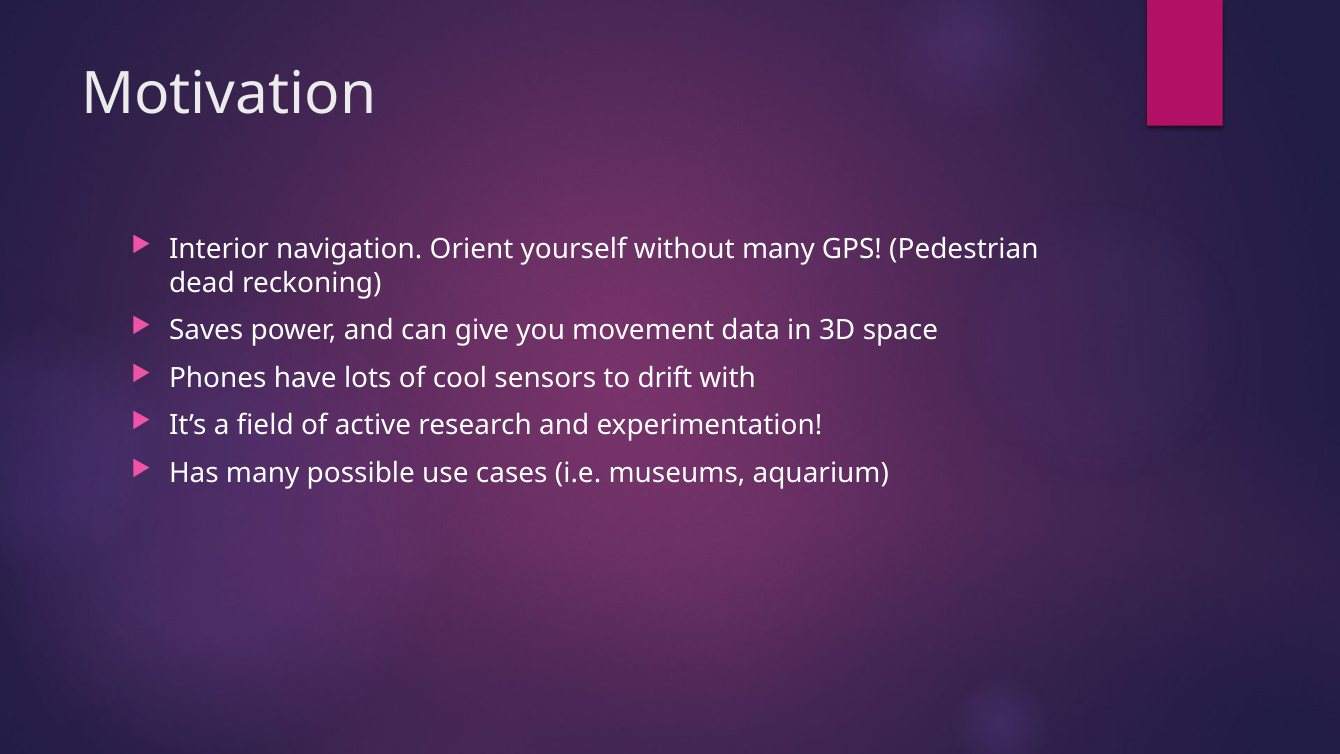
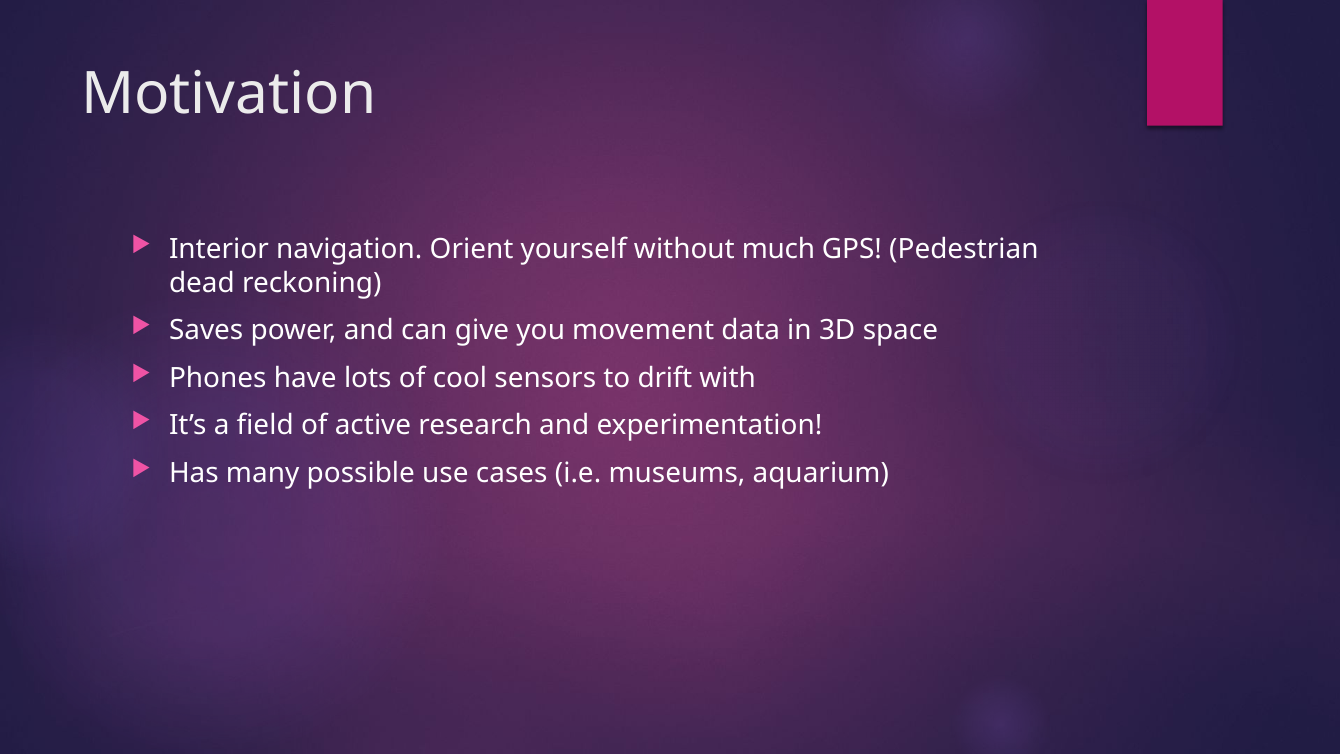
without many: many -> much
